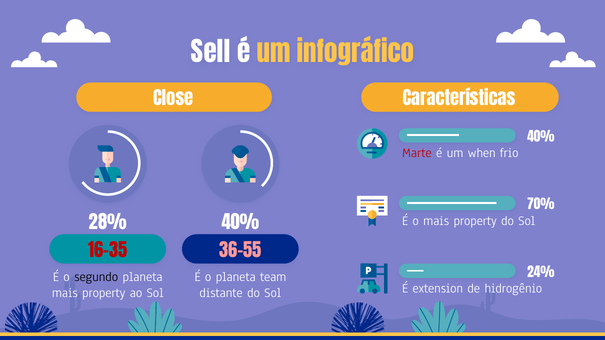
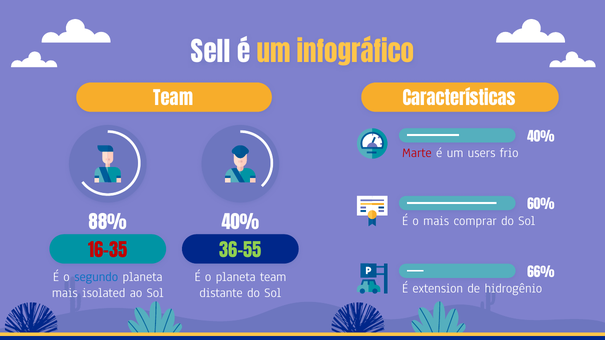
Close at (173, 99): Close -> Team
when: when -> users
70%: 70% -> 60%
o mais property: property -> comprar
28%: 28% -> 88%
36-55 colour: pink -> light green
24%: 24% -> 66%
segundo colour: black -> blue
property at (104, 293): property -> isolated
